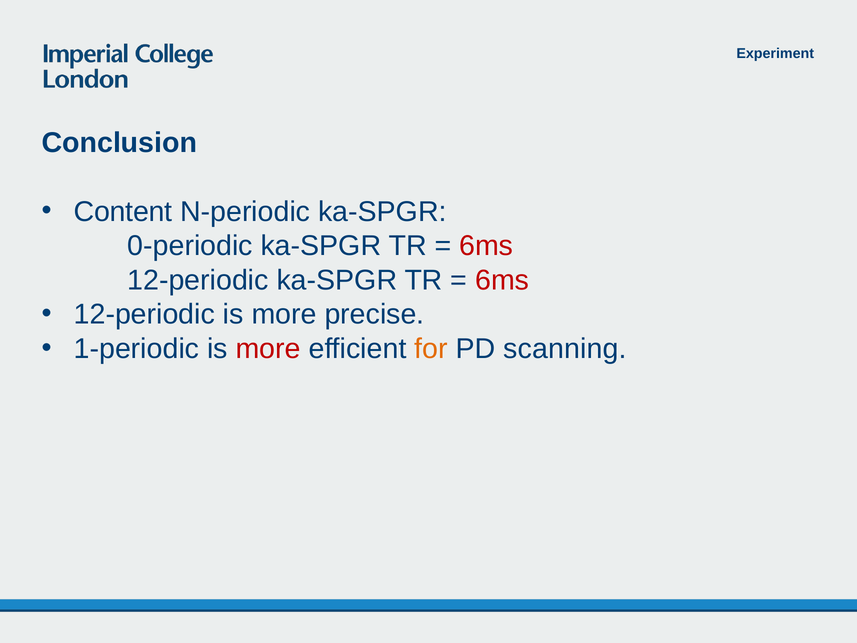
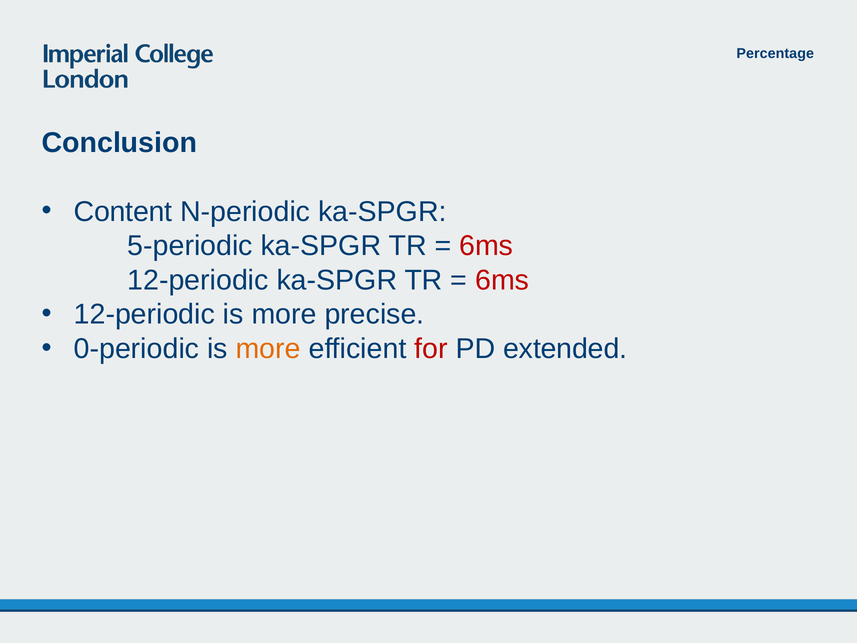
Experiment: Experiment -> Percentage
0-periodic: 0-periodic -> 5-periodic
1-periodic: 1-periodic -> 0-periodic
more at (268, 349) colour: red -> orange
for colour: orange -> red
scanning: scanning -> extended
